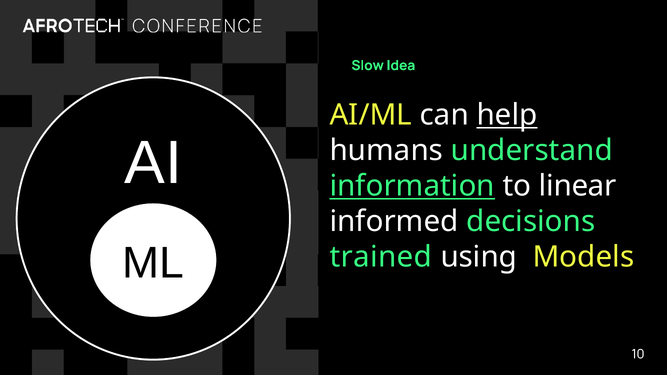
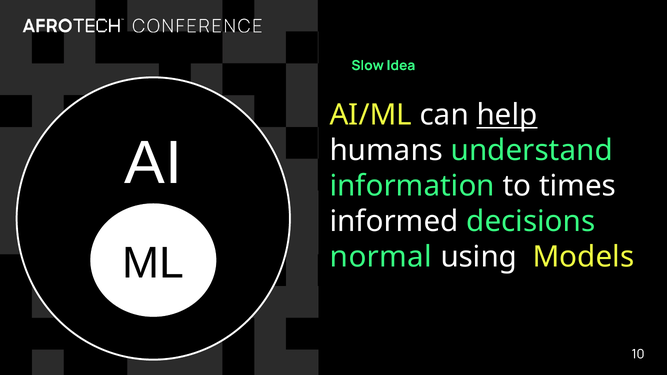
information underline: present -> none
linear: linear -> times
trained: trained -> normal
